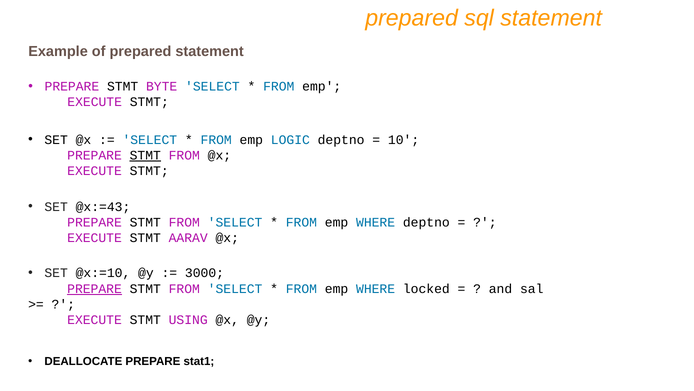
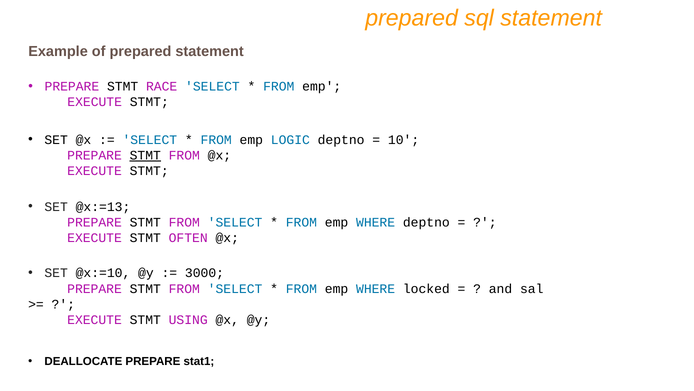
BYTE: BYTE -> RACE
@x:=43: @x:=43 -> @x:=13
AARAV: AARAV -> OFTEN
PREPARE at (95, 288) underline: present -> none
